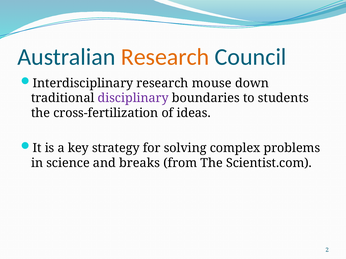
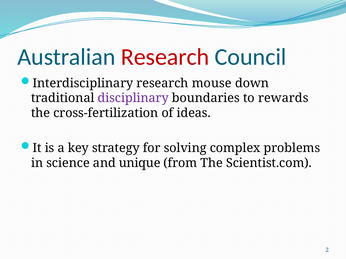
Research at (165, 57) colour: orange -> red
students: students -> rewards
breaks: breaks -> unique
